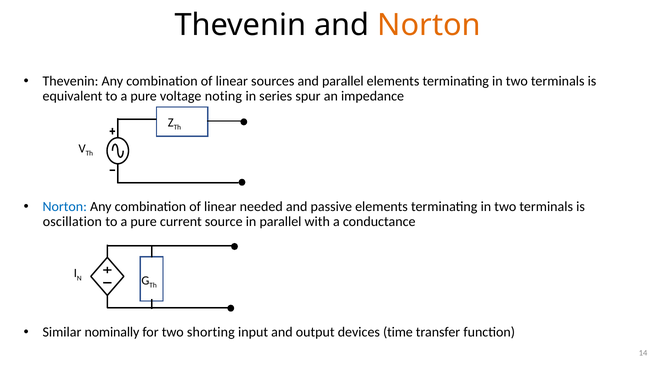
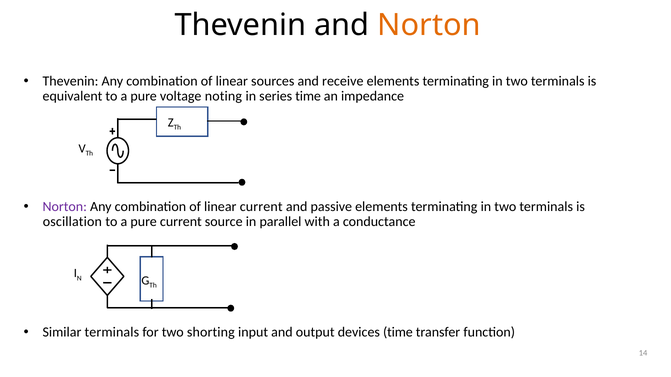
and parallel: parallel -> receive
series spur: spur -> time
Norton at (65, 207) colour: blue -> purple
linear needed: needed -> current
Similar nominally: nominally -> terminals
